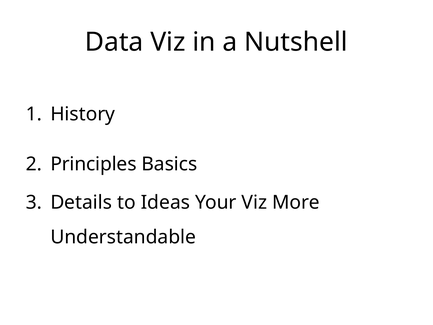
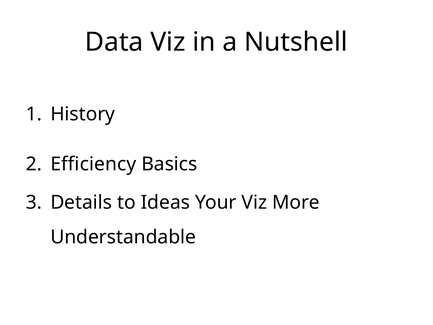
Principles: Principles -> Efficiency
